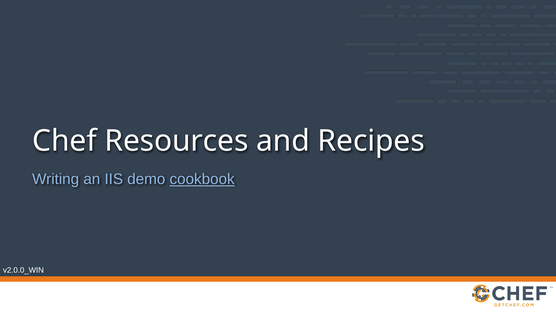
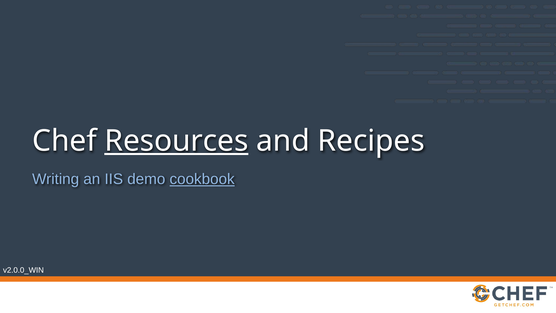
Resources underline: none -> present
